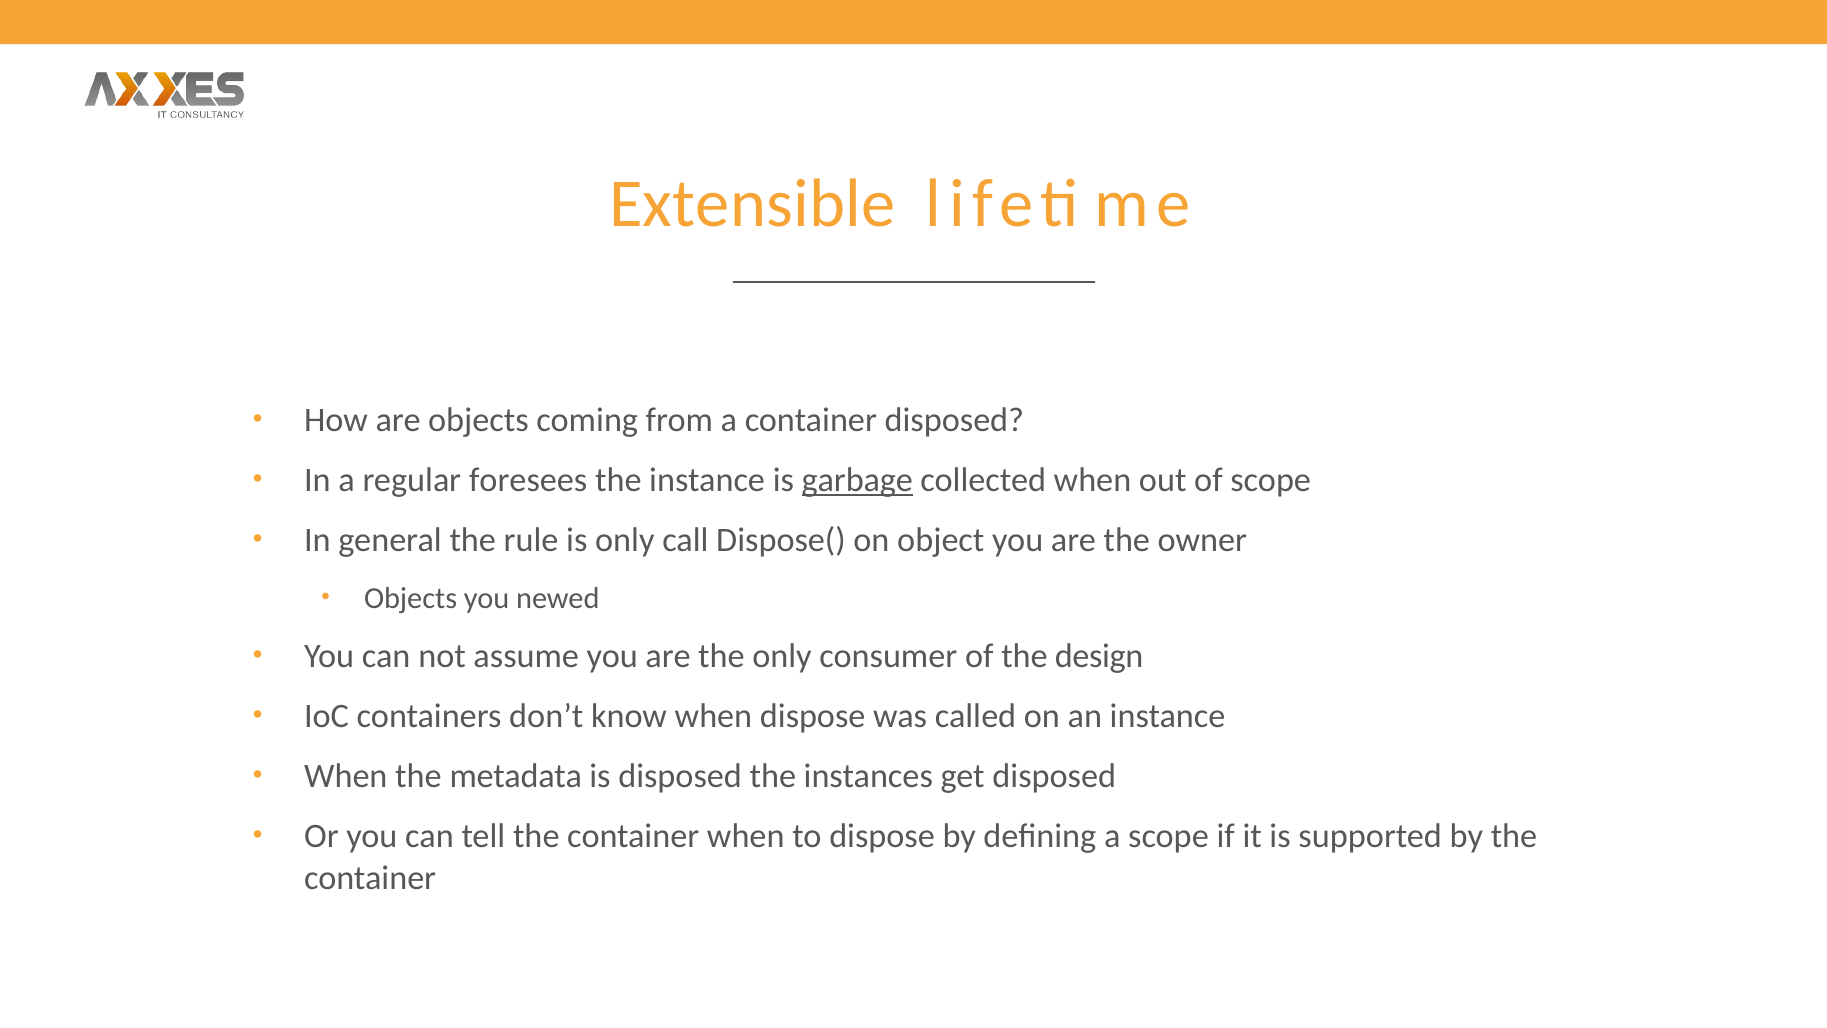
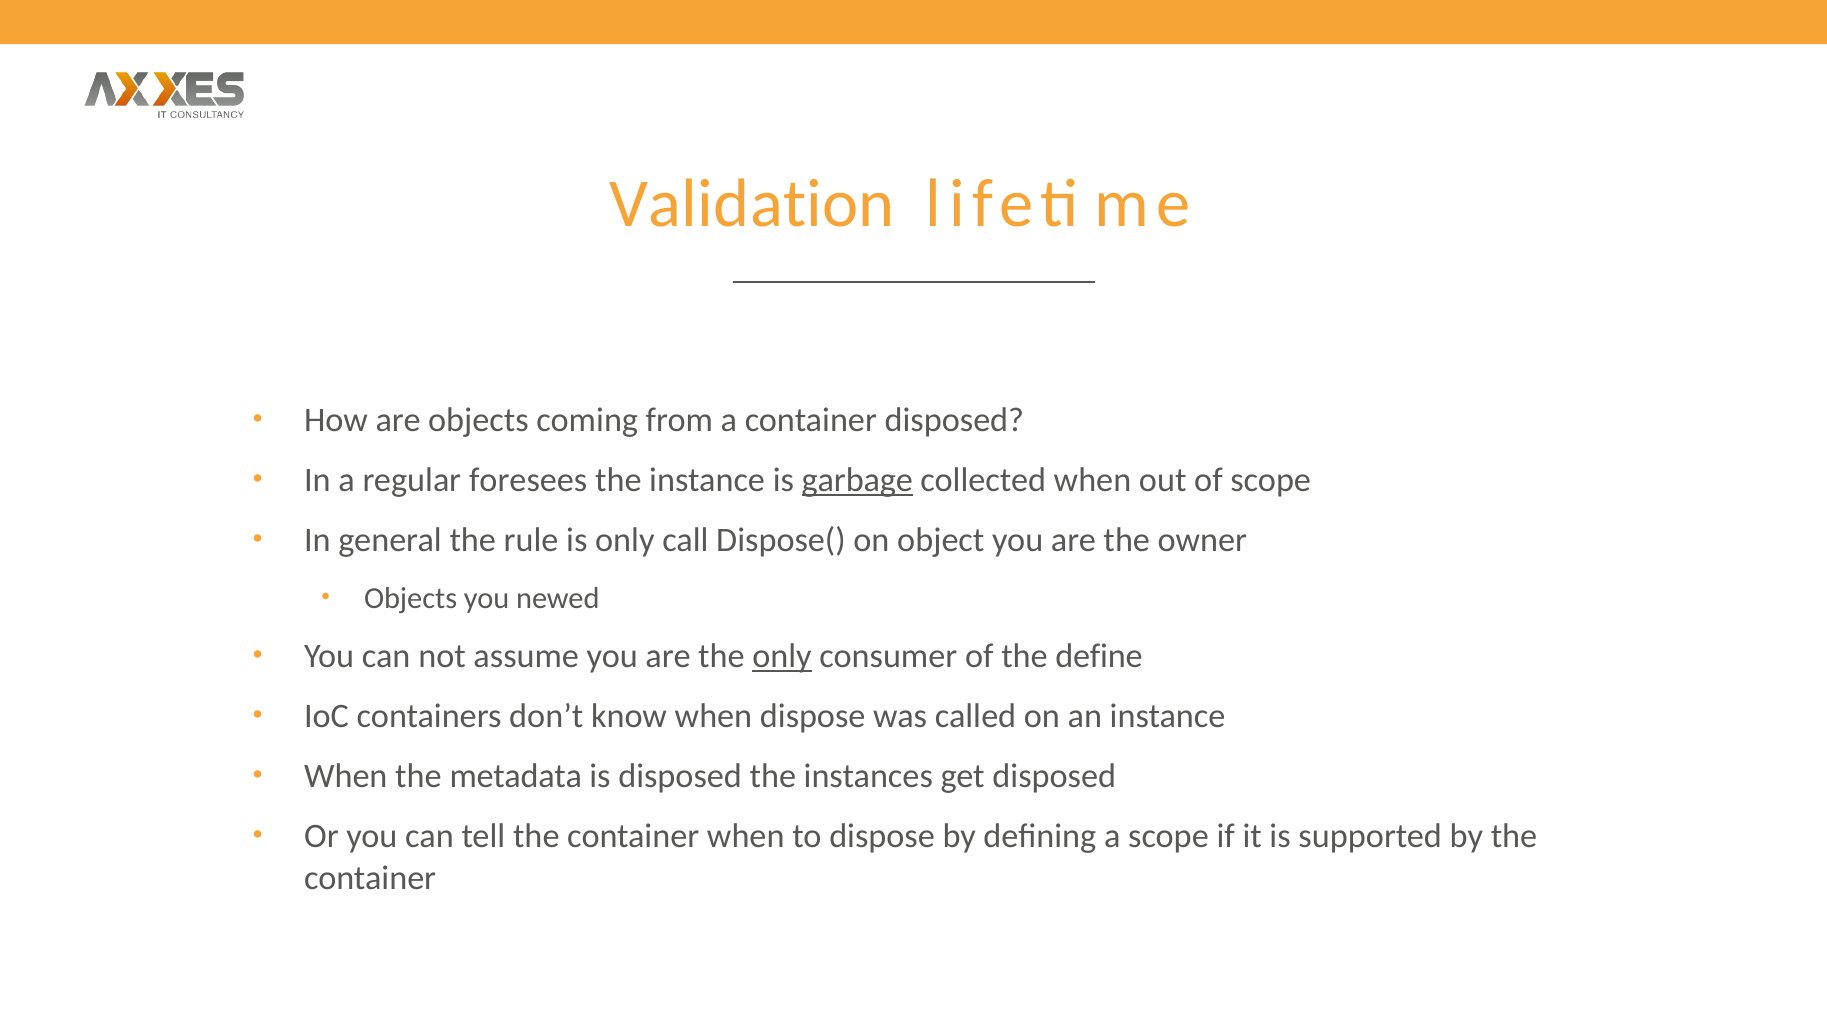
Extensible: Extensible -> Validation
only at (782, 656) underline: none -> present
design: design -> define
